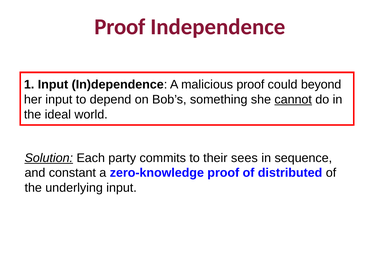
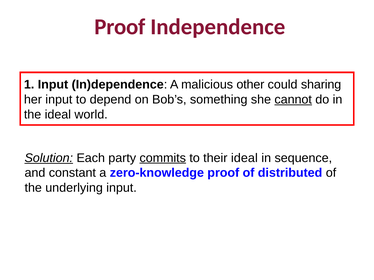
malicious proof: proof -> other
beyond: beyond -> sharing
commits underline: none -> present
their sees: sees -> ideal
